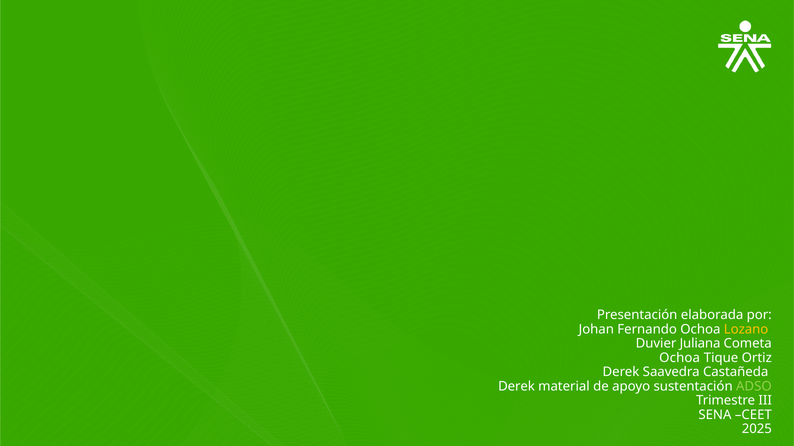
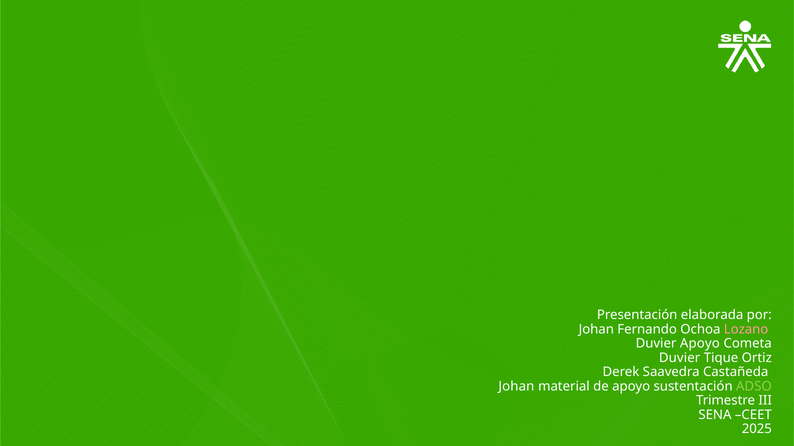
Lozano colour: yellow -> pink
Duvier Juliana: Juliana -> Apoyo
Ochoa at (680, 358): Ochoa -> Duvier
Derek at (517, 387): Derek -> Johan
